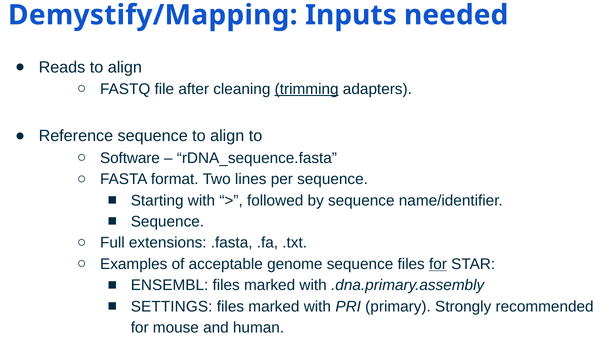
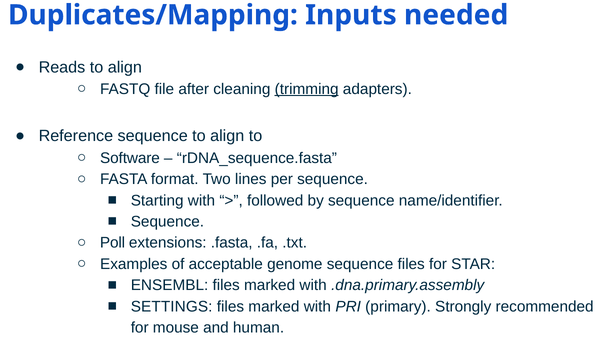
Demystify/Mapping: Demystify/Mapping -> Duplicates/Mapping
Full: Full -> Poll
for at (438, 264) underline: present -> none
